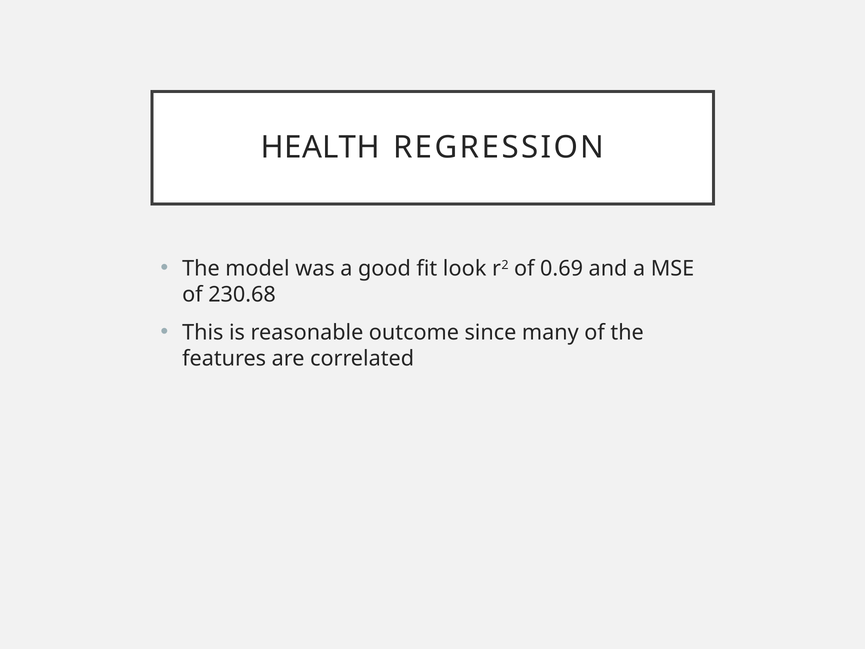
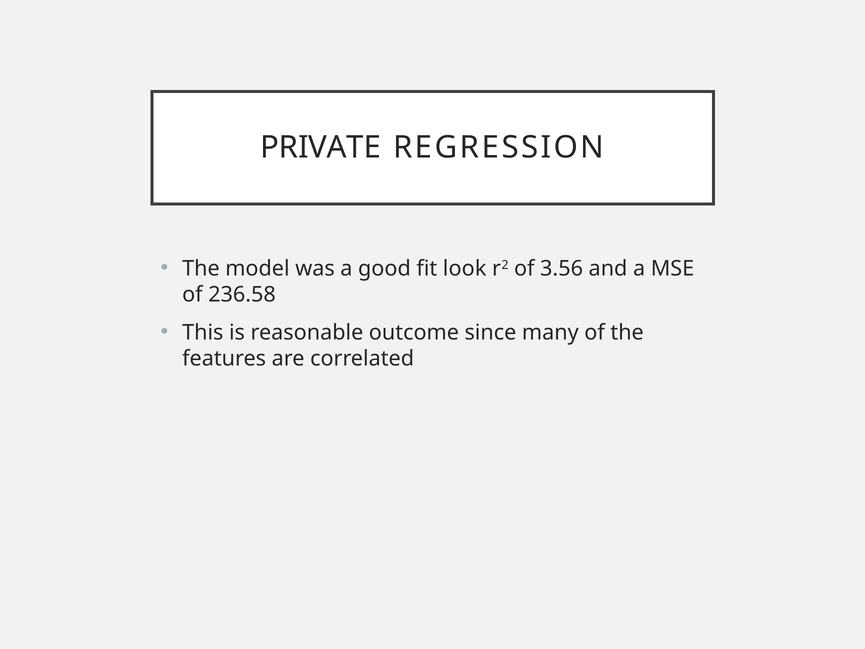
HEALTH: HEALTH -> PRIVATE
0.69: 0.69 -> 3.56
230.68: 230.68 -> 236.58
